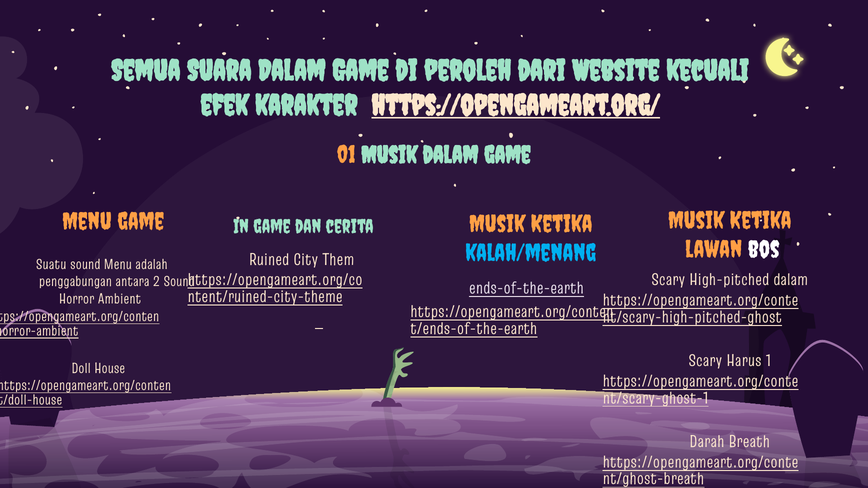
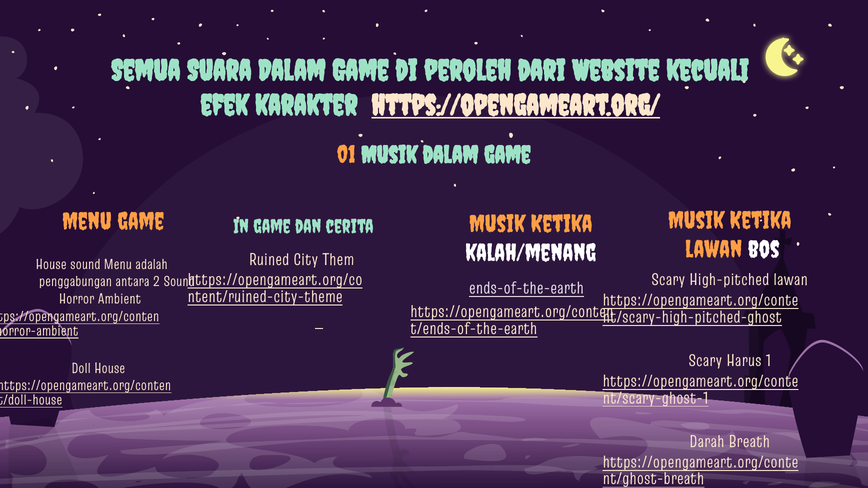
kalah/menang colour: light blue -> white
Suatu at (51, 265): Suatu -> House
High-pitched dalam: dalam -> lawan
